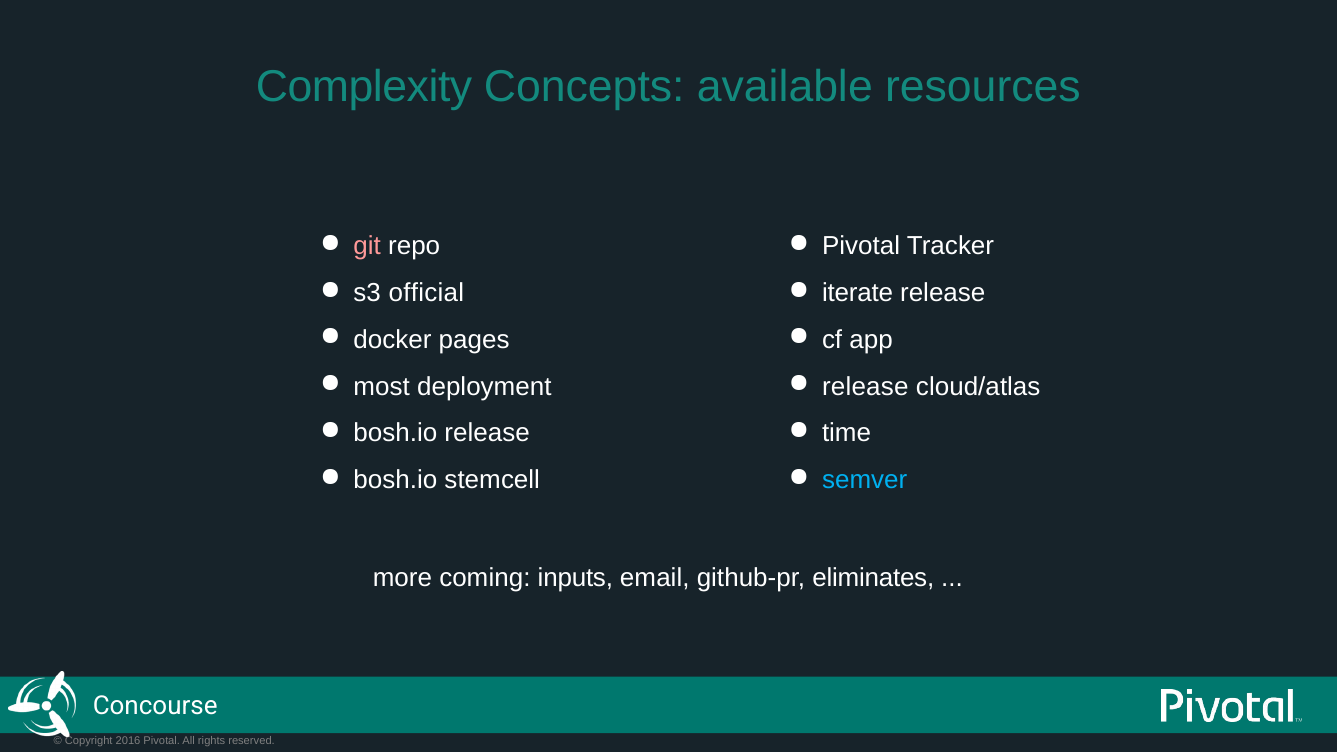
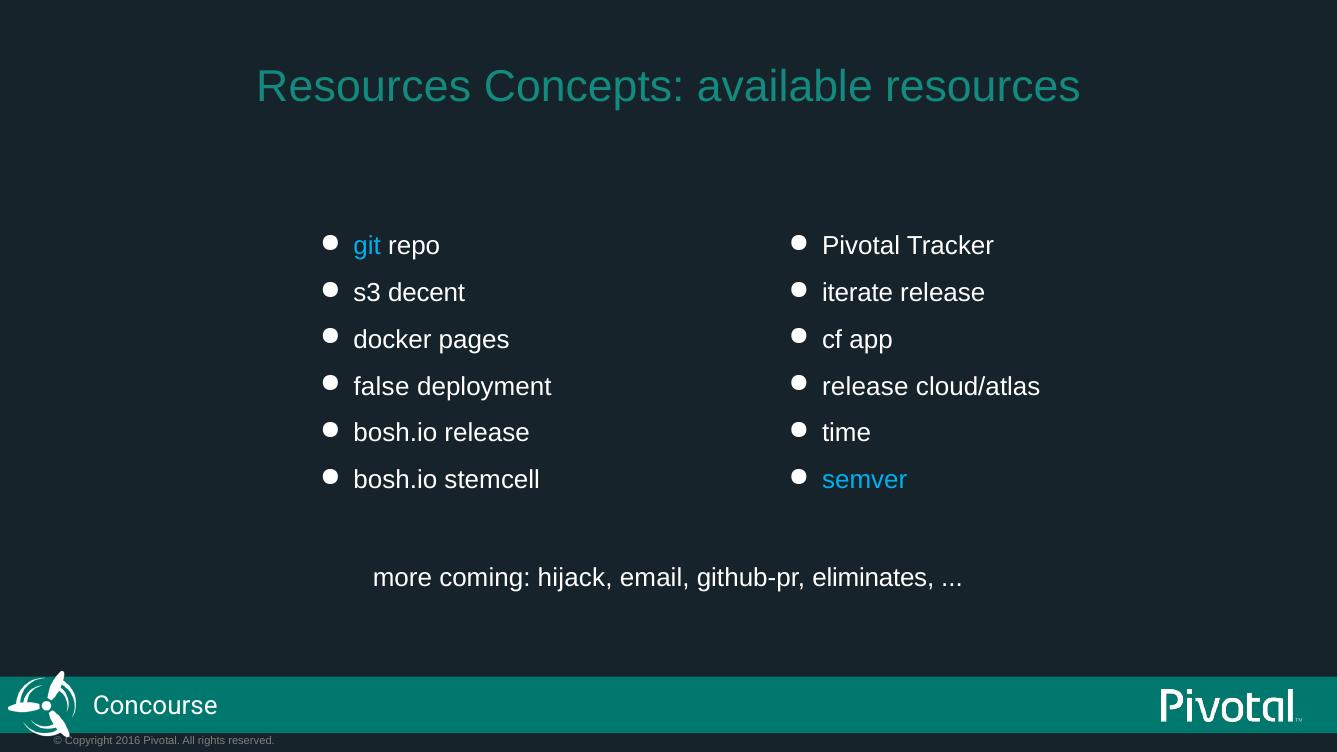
Complexity at (364, 87): Complexity -> Resources
git colour: pink -> light blue
official: official -> decent
most: most -> false
inputs: inputs -> hijack
